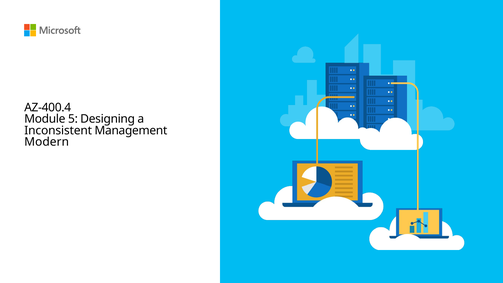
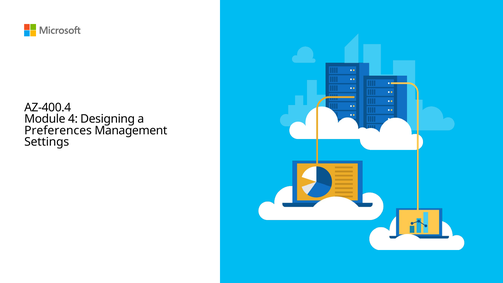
5: 5 -> 4
Inconsistent: Inconsistent -> Preferences
Modern: Modern -> Settings
